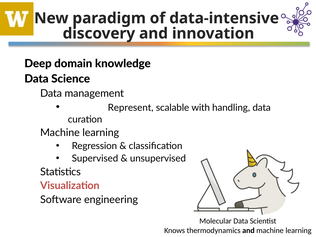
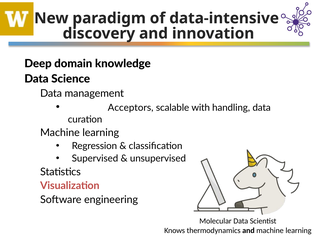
Represent: Represent -> Acceptors
